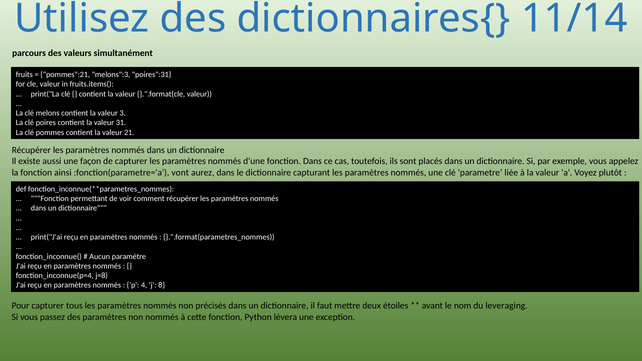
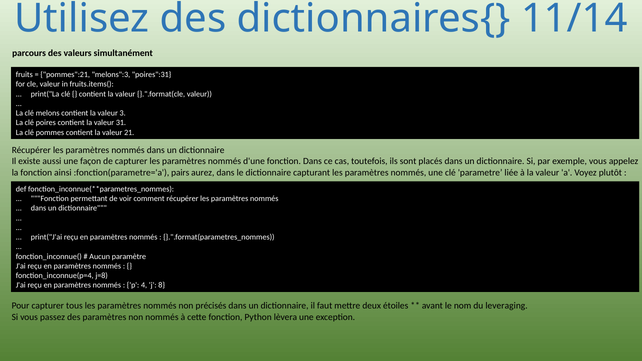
vont: vont -> pairs
